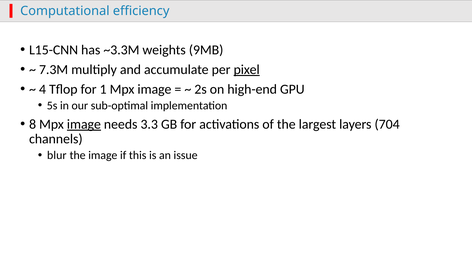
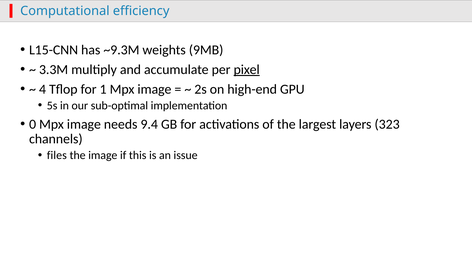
~3.3M: ~3.3M -> ~9.3M
7.3M: 7.3M -> 3.3M
8: 8 -> 0
image at (84, 124) underline: present -> none
3.3: 3.3 -> 9.4
704: 704 -> 323
blur: blur -> files
